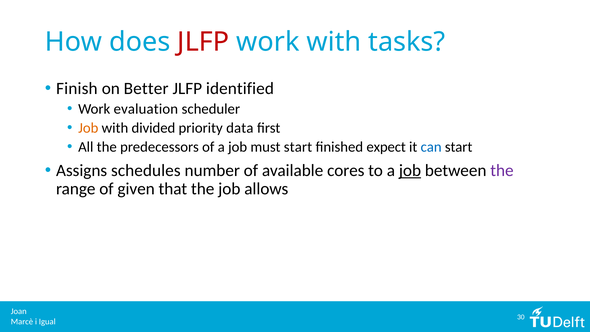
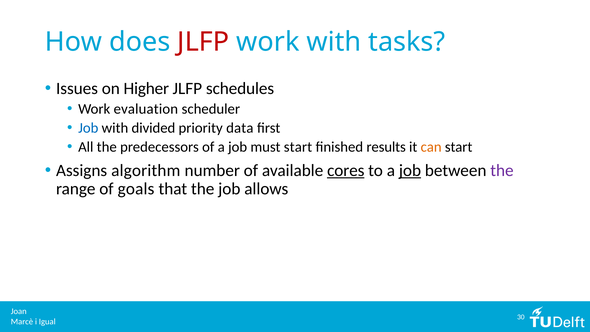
Finish: Finish -> Issues
Better: Better -> Higher
identified: identified -> schedules
Job at (88, 128) colour: orange -> blue
expect: expect -> results
can colour: blue -> orange
schedules: schedules -> algorithm
cores underline: none -> present
given: given -> goals
